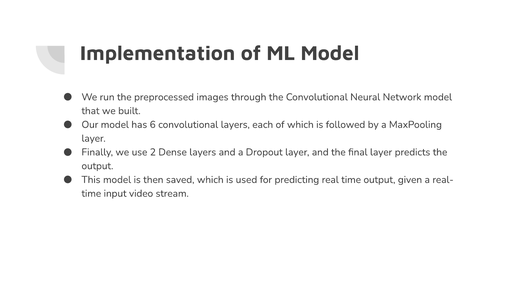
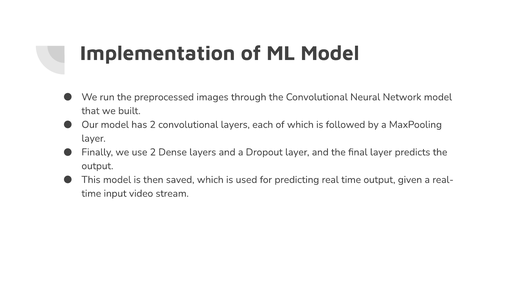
has 6: 6 -> 2
